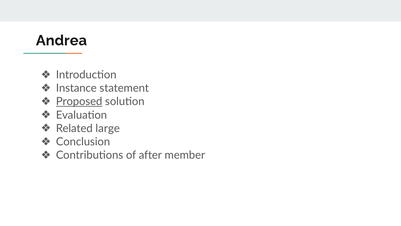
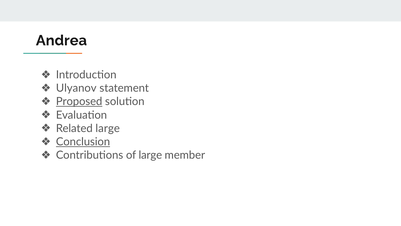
Instance: Instance -> Ulyanov
Conclusion underline: none -> present
of after: after -> large
